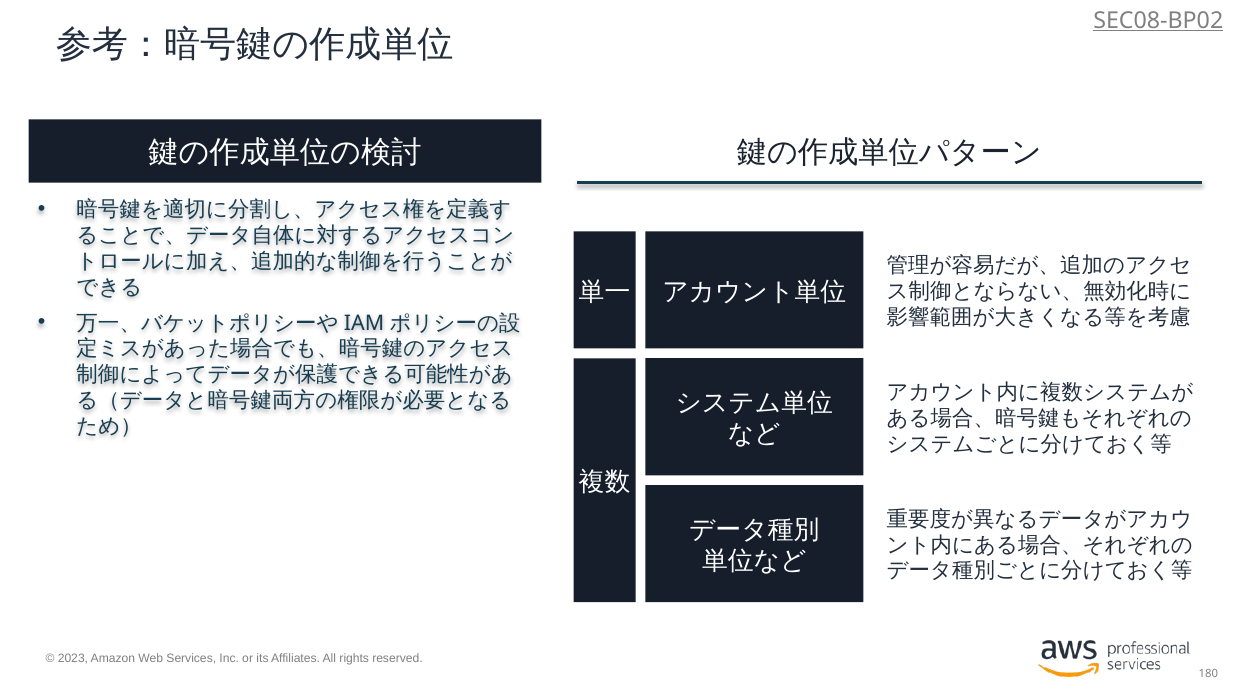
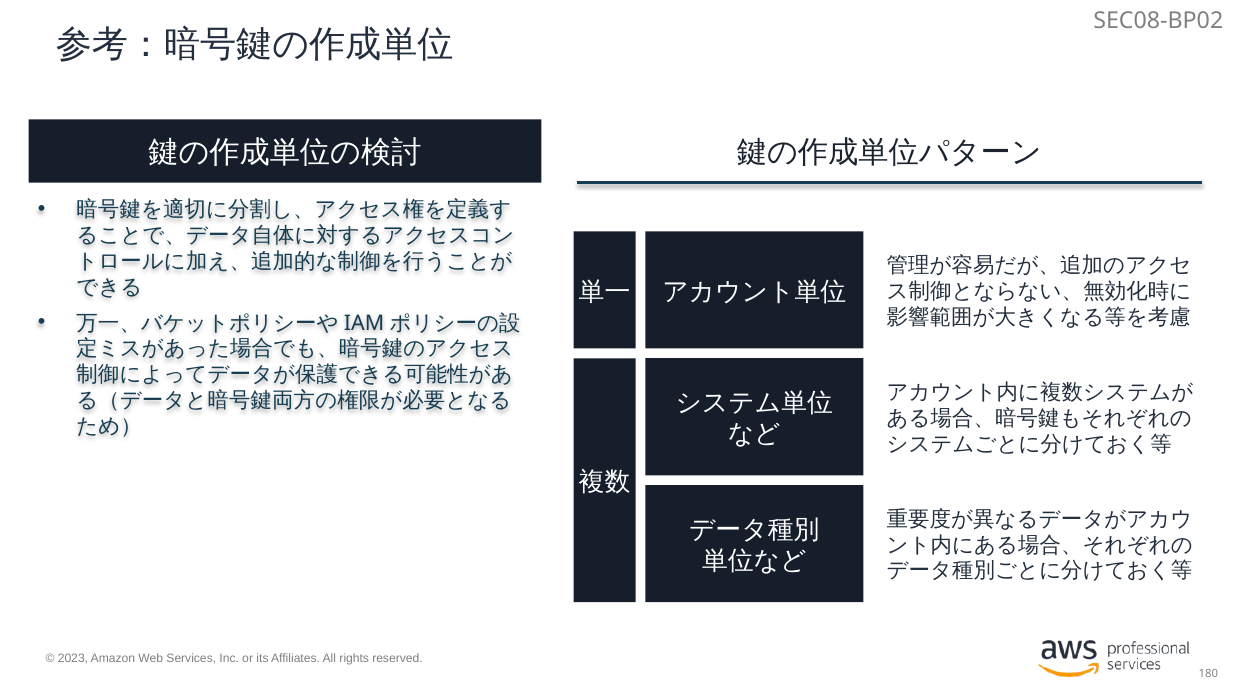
SEC08-BP02 underline: present -> none
